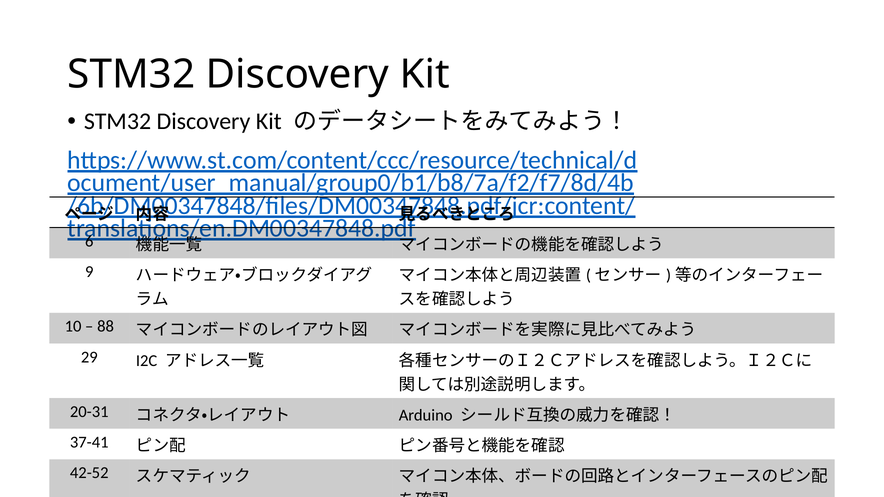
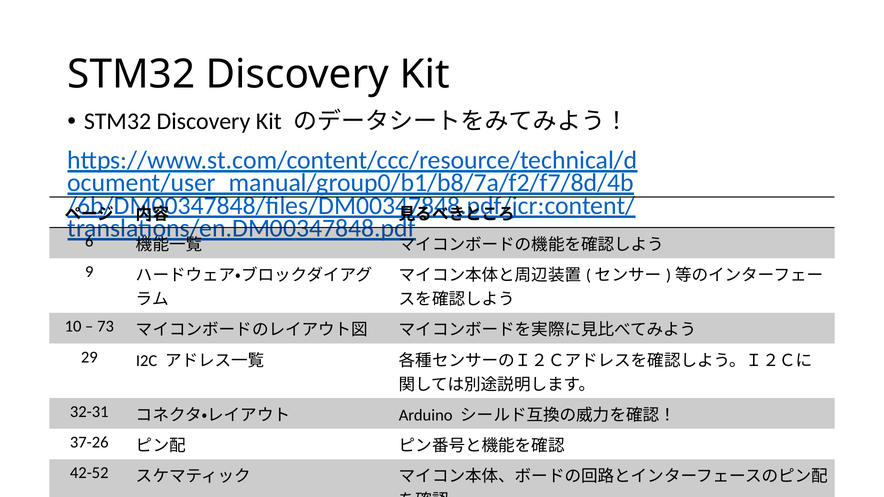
88: 88 -> 73
20-31: 20-31 -> 32-31
37-41: 37-41 -> 37-26
